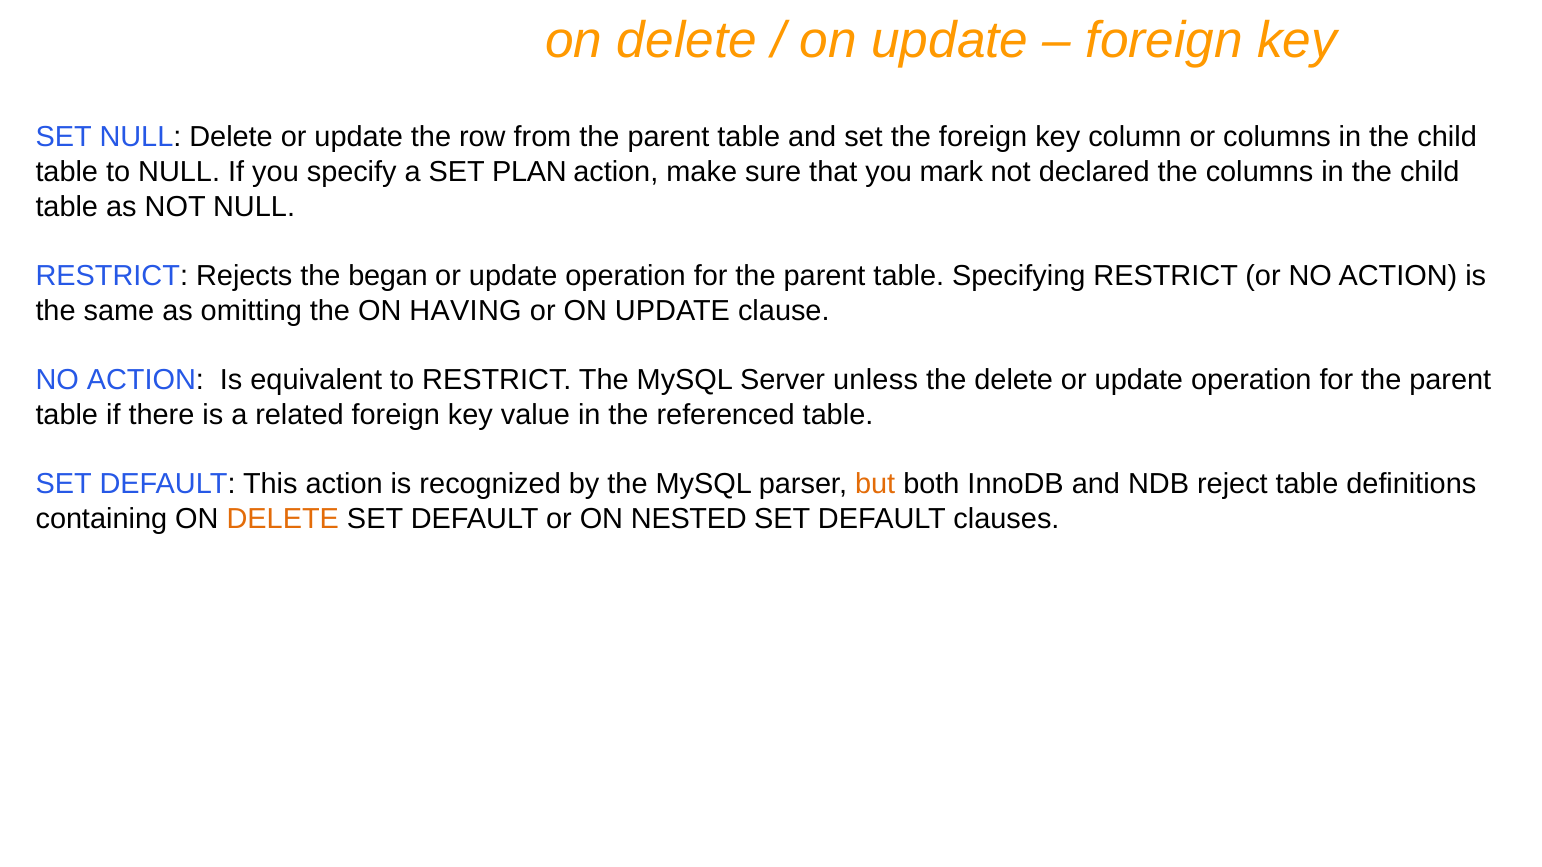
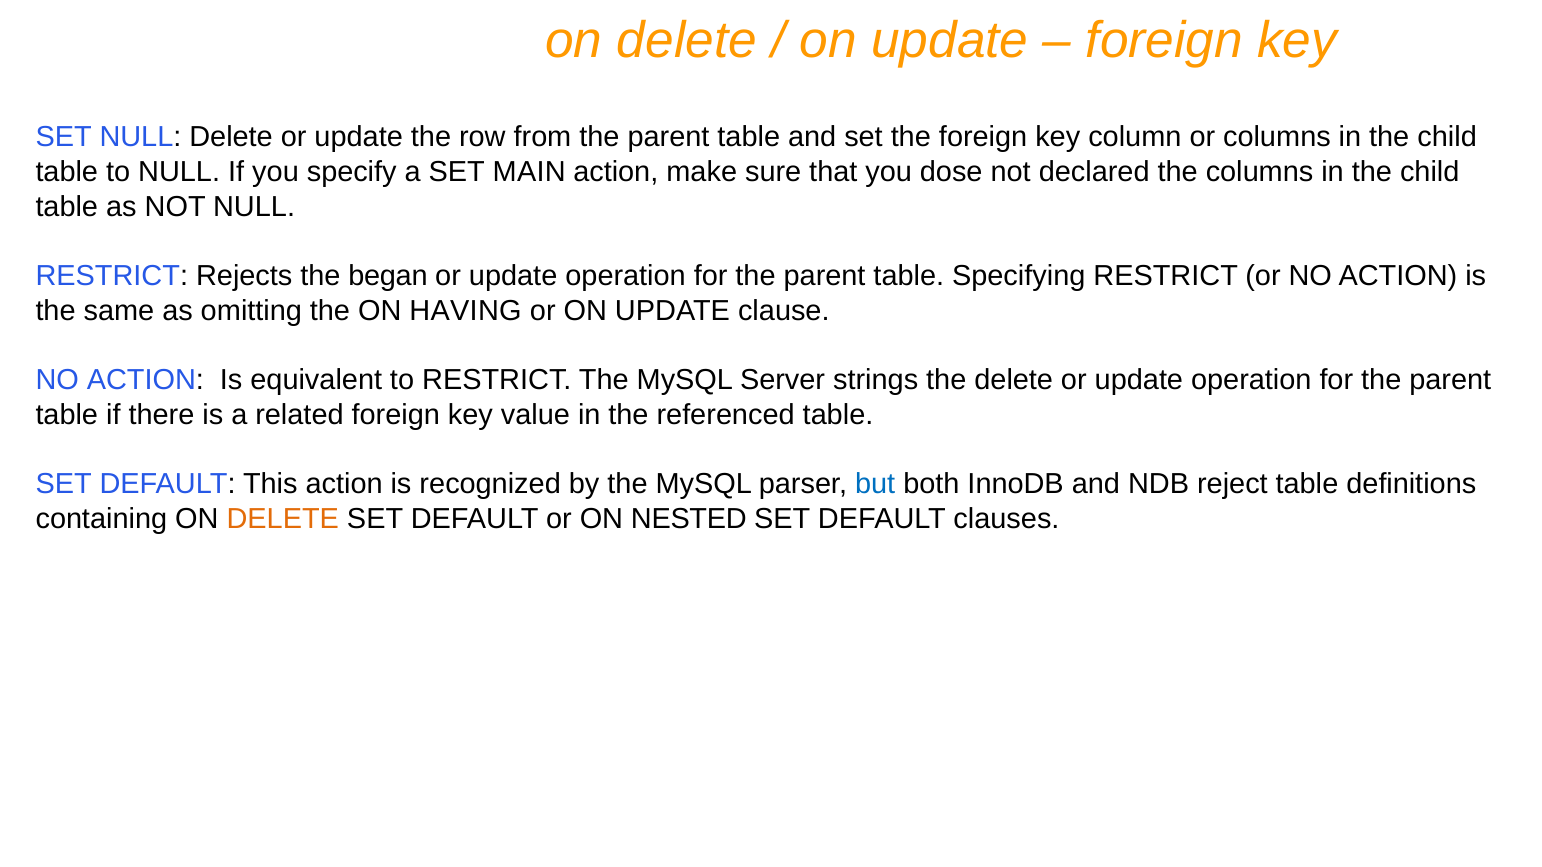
PLAN: PLAN -> MAIN
mark: mark -> dose
unless: unless -> strings
but colour: orange -> blue
